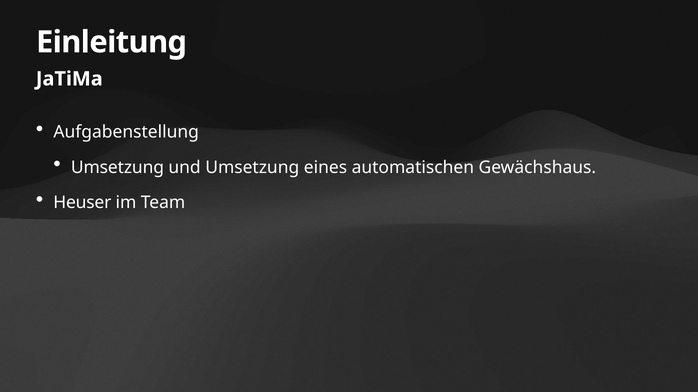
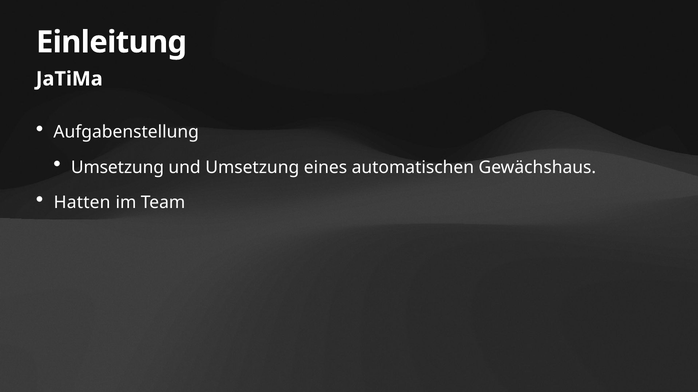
Heuser: Heuser -> Hatten
